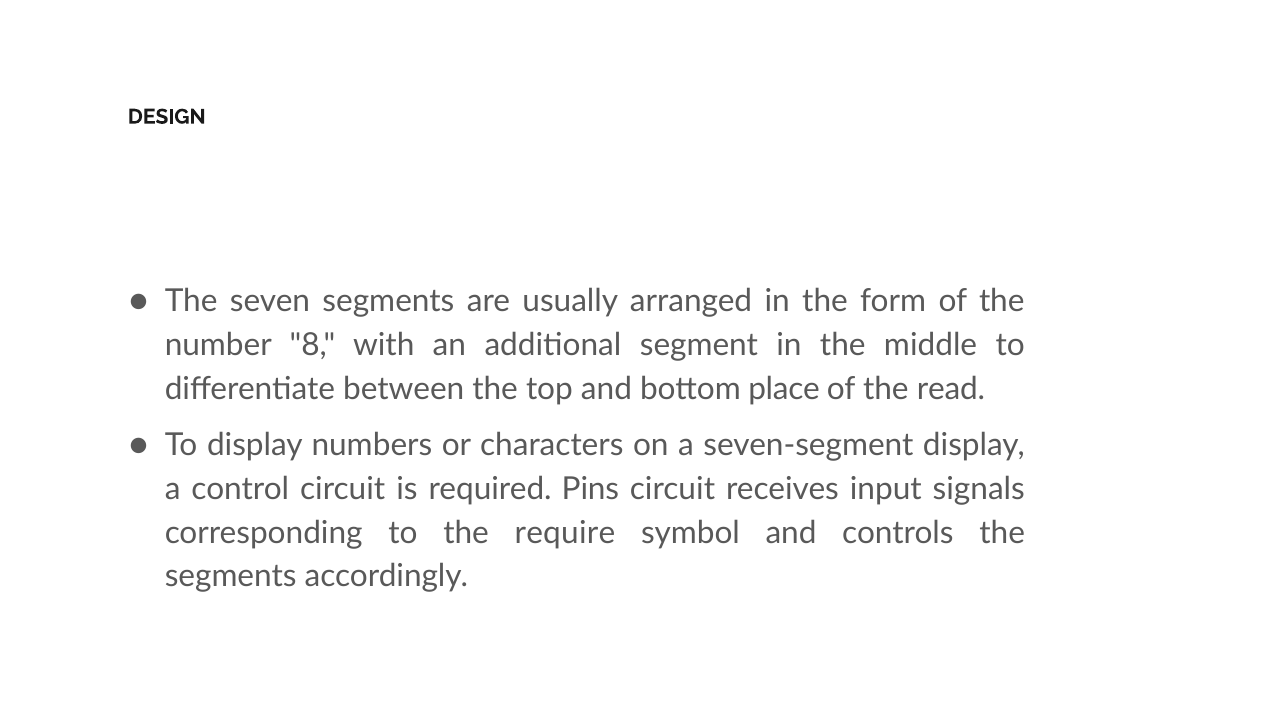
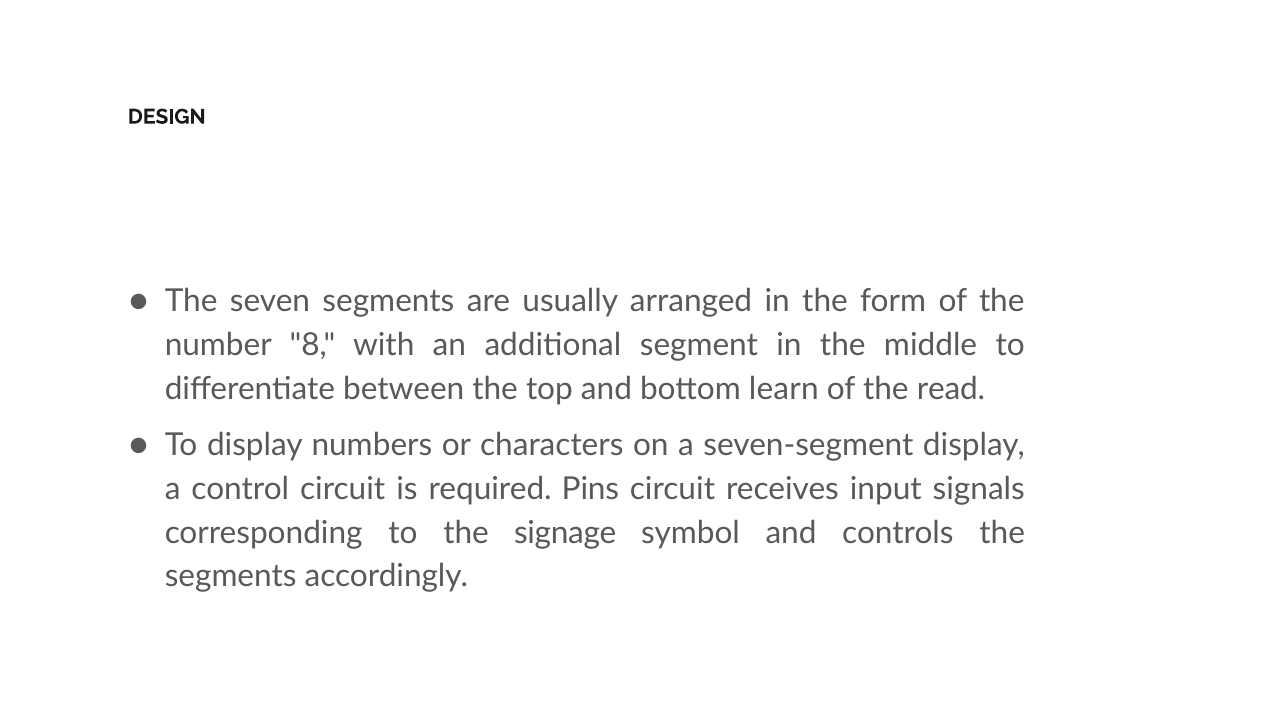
place: place -> learn
require: require -> signage
